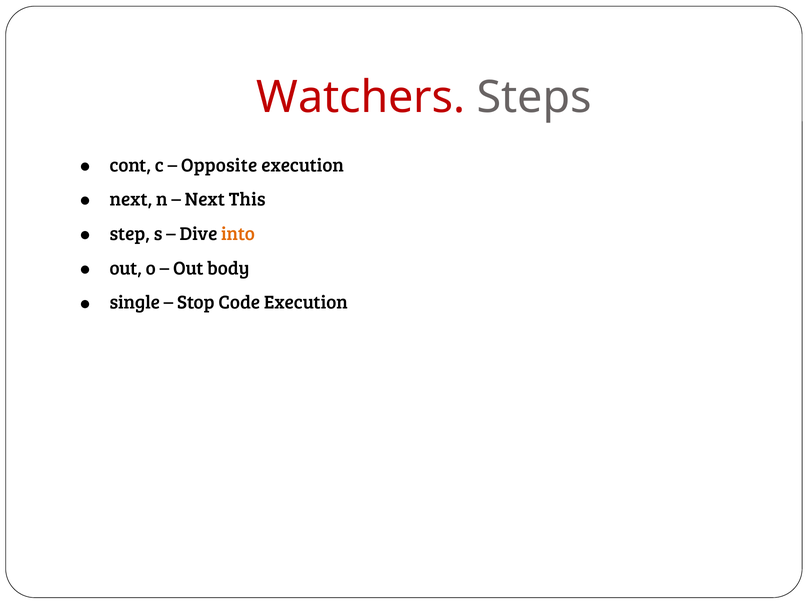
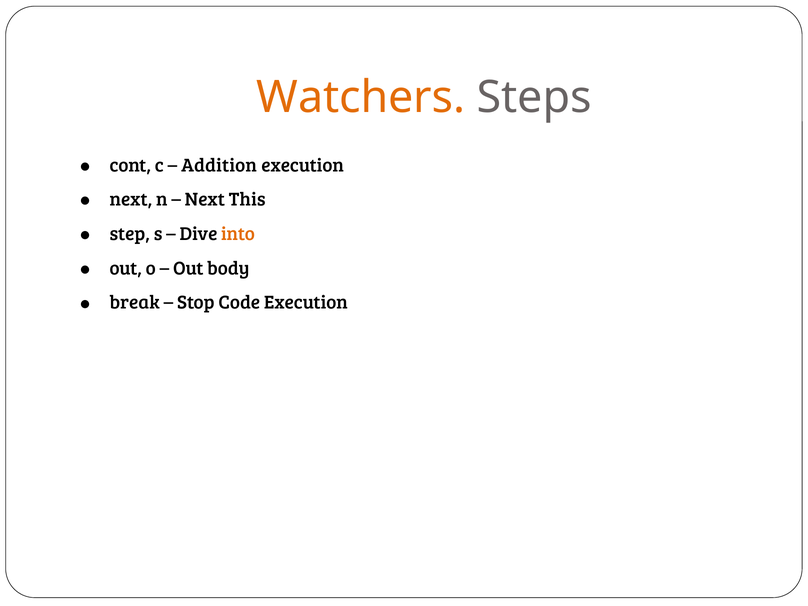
Watchers colour: red -> orange
Opposite: Opposite -> Addition
single: single -> break
